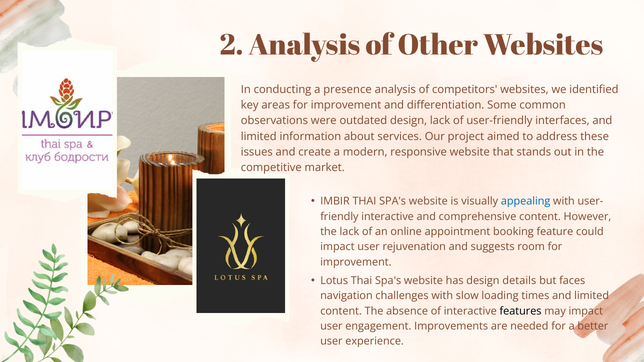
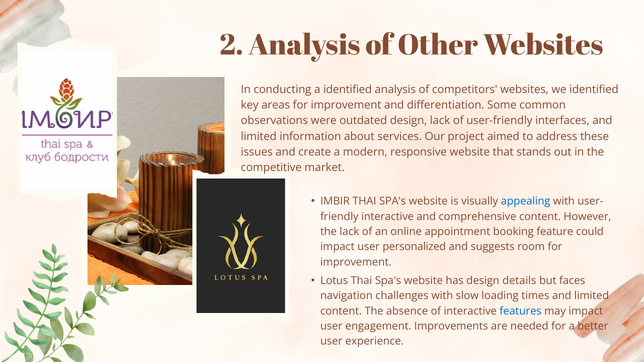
a presence: presence -> identified
rejuvenation: rejuvenation -> personalized
features colour: black -> blue
